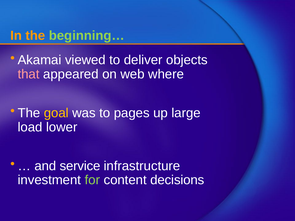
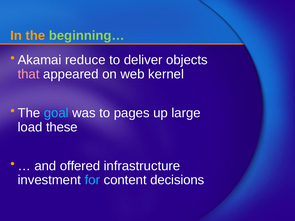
viewed: viewed -> reduce
where: where -> kernel
goal colour: yellow -> light blue
lower: lower -> these
service: service -> offered
for colour: light green -> light blue
